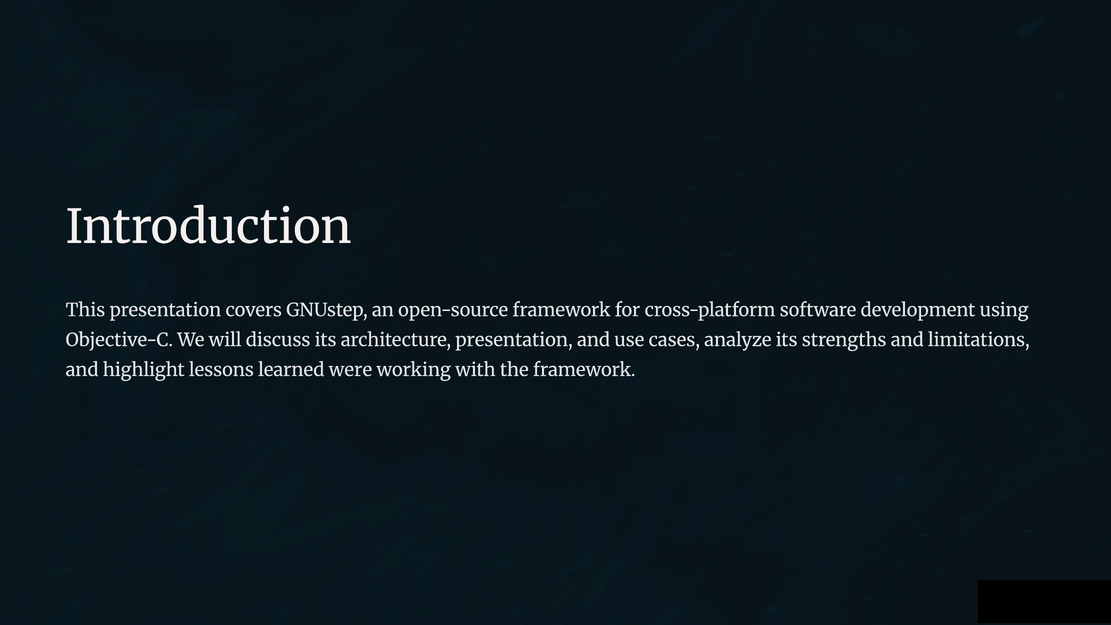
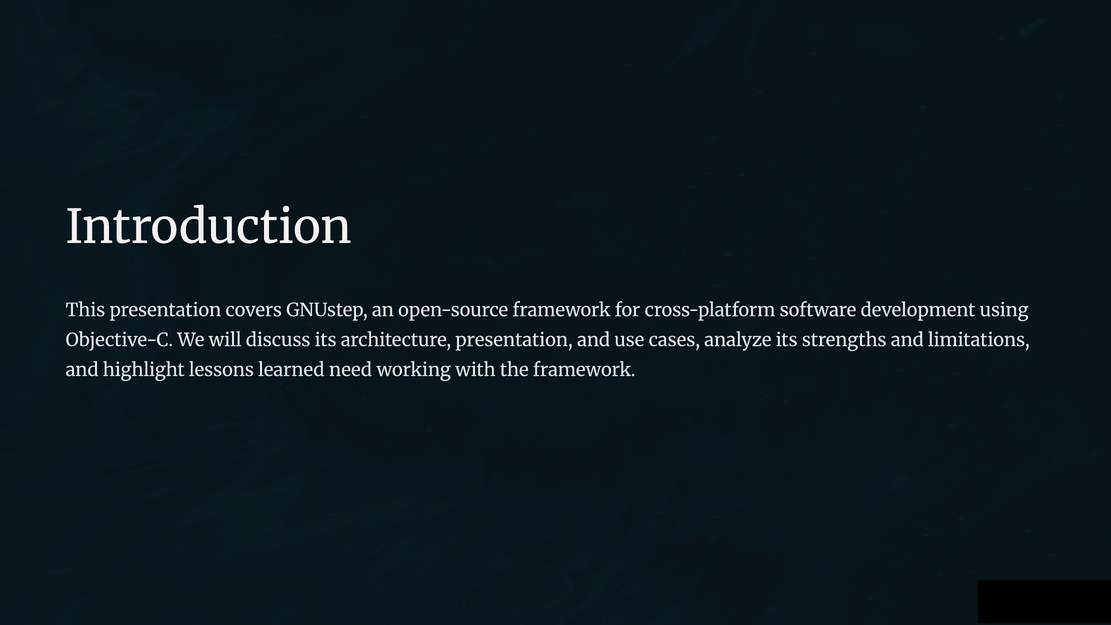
were: were -> need
